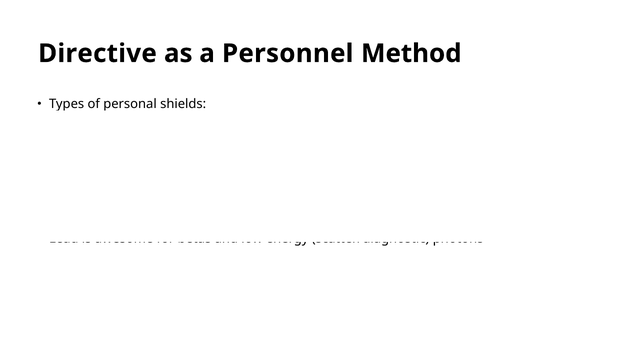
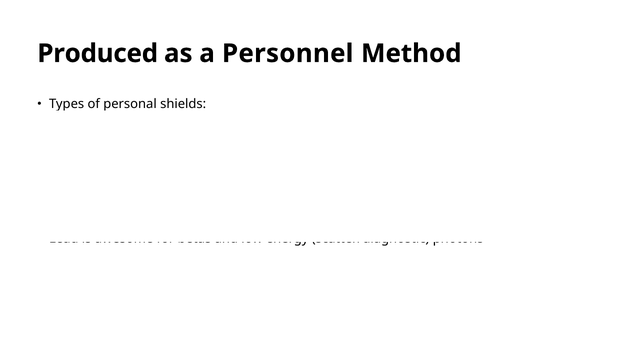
Directive: Directive -> Produced
